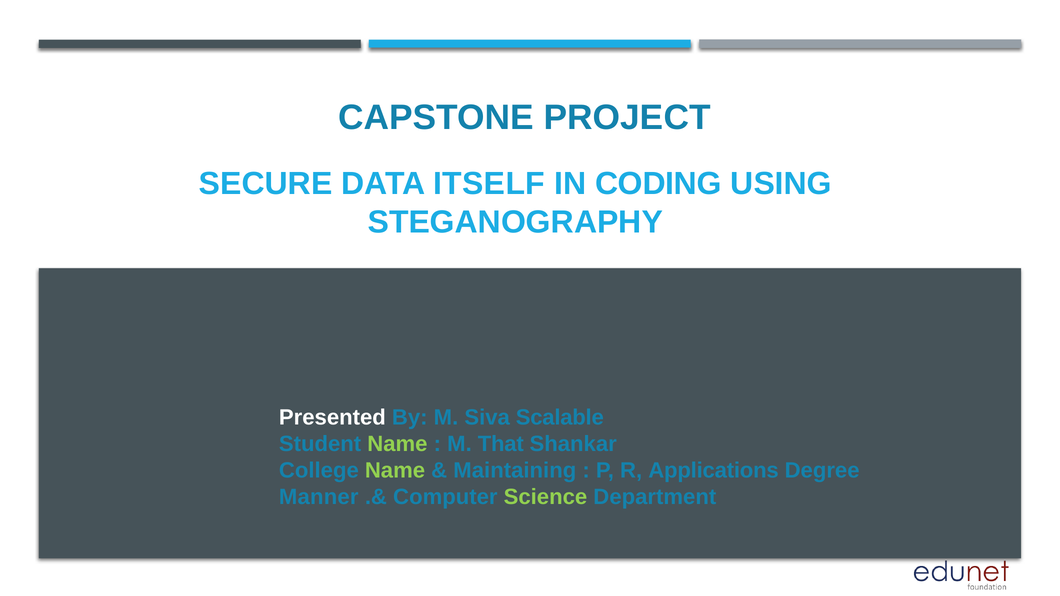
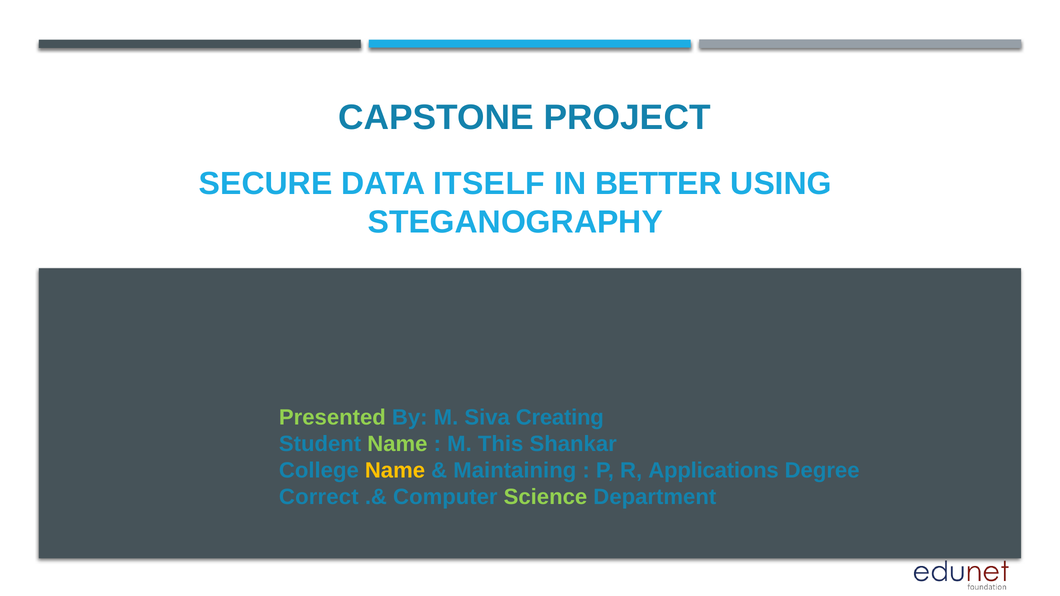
CODING: CODING -> BETTER
Presented colour: white -> light green
Scalable: Scalable -> Creating
That: That -> This
Name at (395, 471) colour: light green -> yellow
Manner: Manner -> Correct
